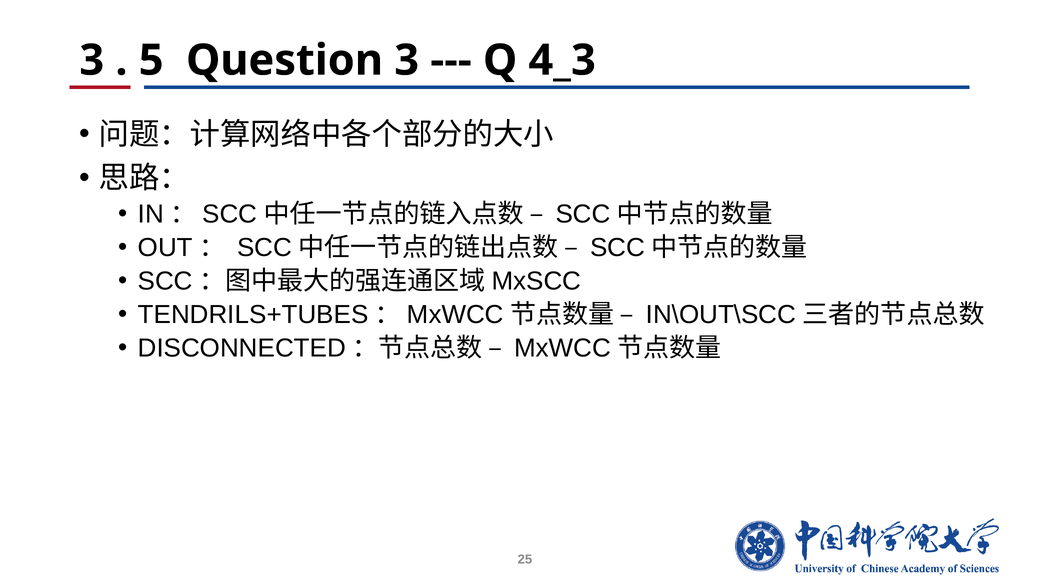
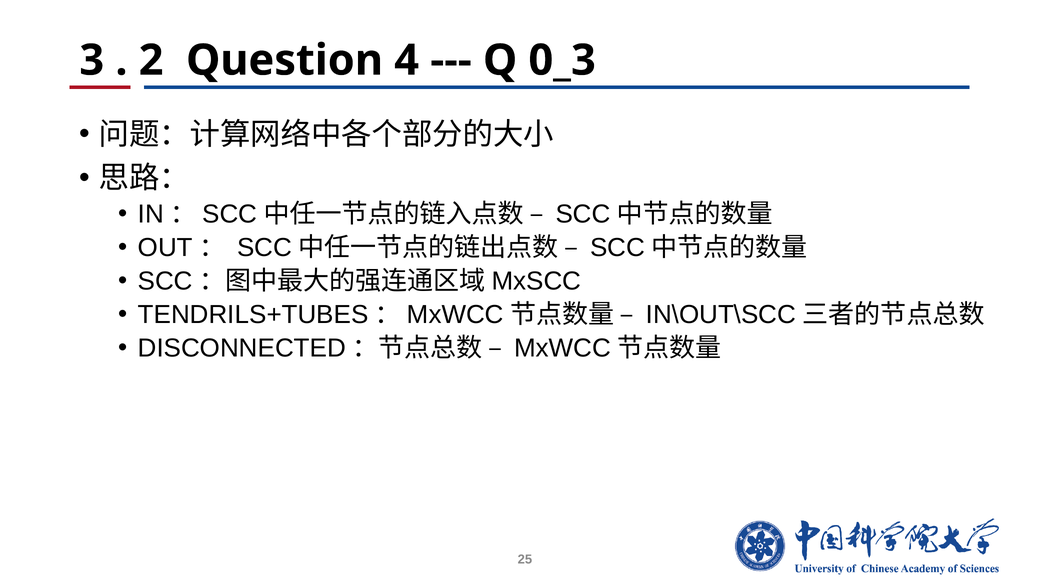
5: 5 -> 2
Question 3: 3 -> 4
4_3: 4_3 -> 0_3
